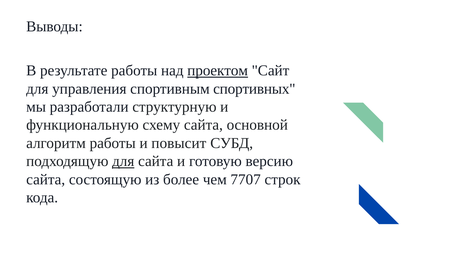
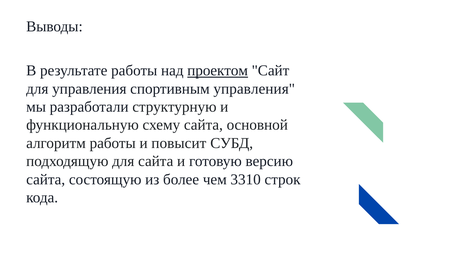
спортивным спортивных: спортивных -> управления
для at (123, 162) underline: present -> none
7707: 7707 -> 3310
